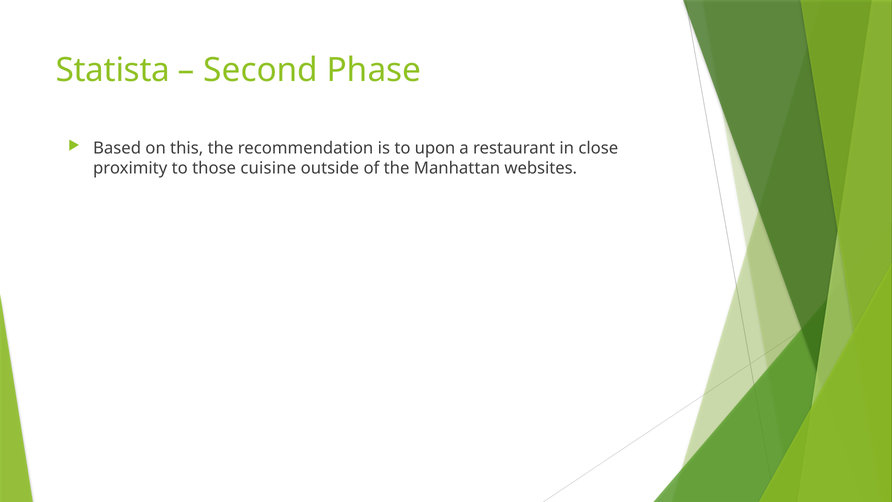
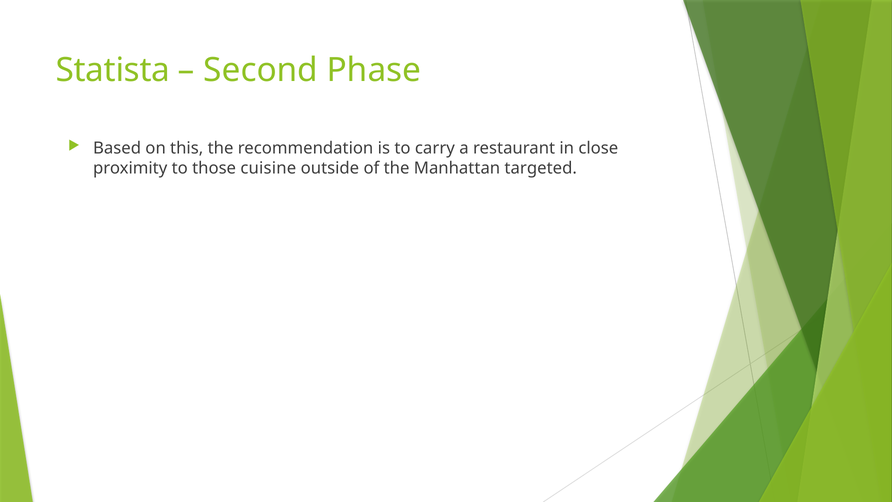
upon: upon -> carry
websites: websites -> targeted
